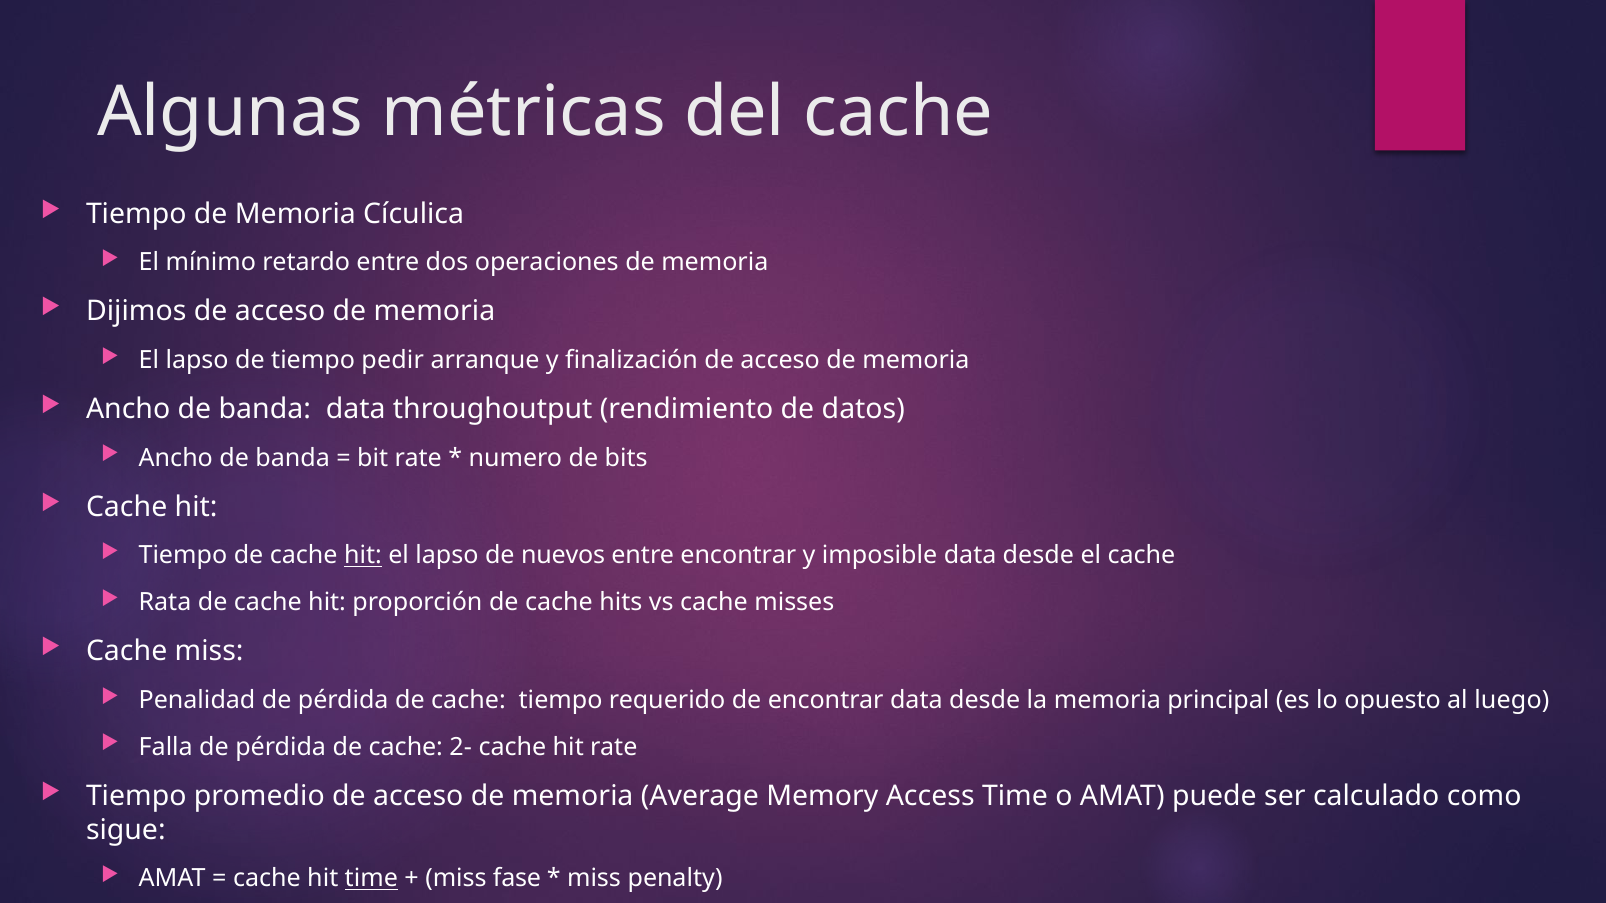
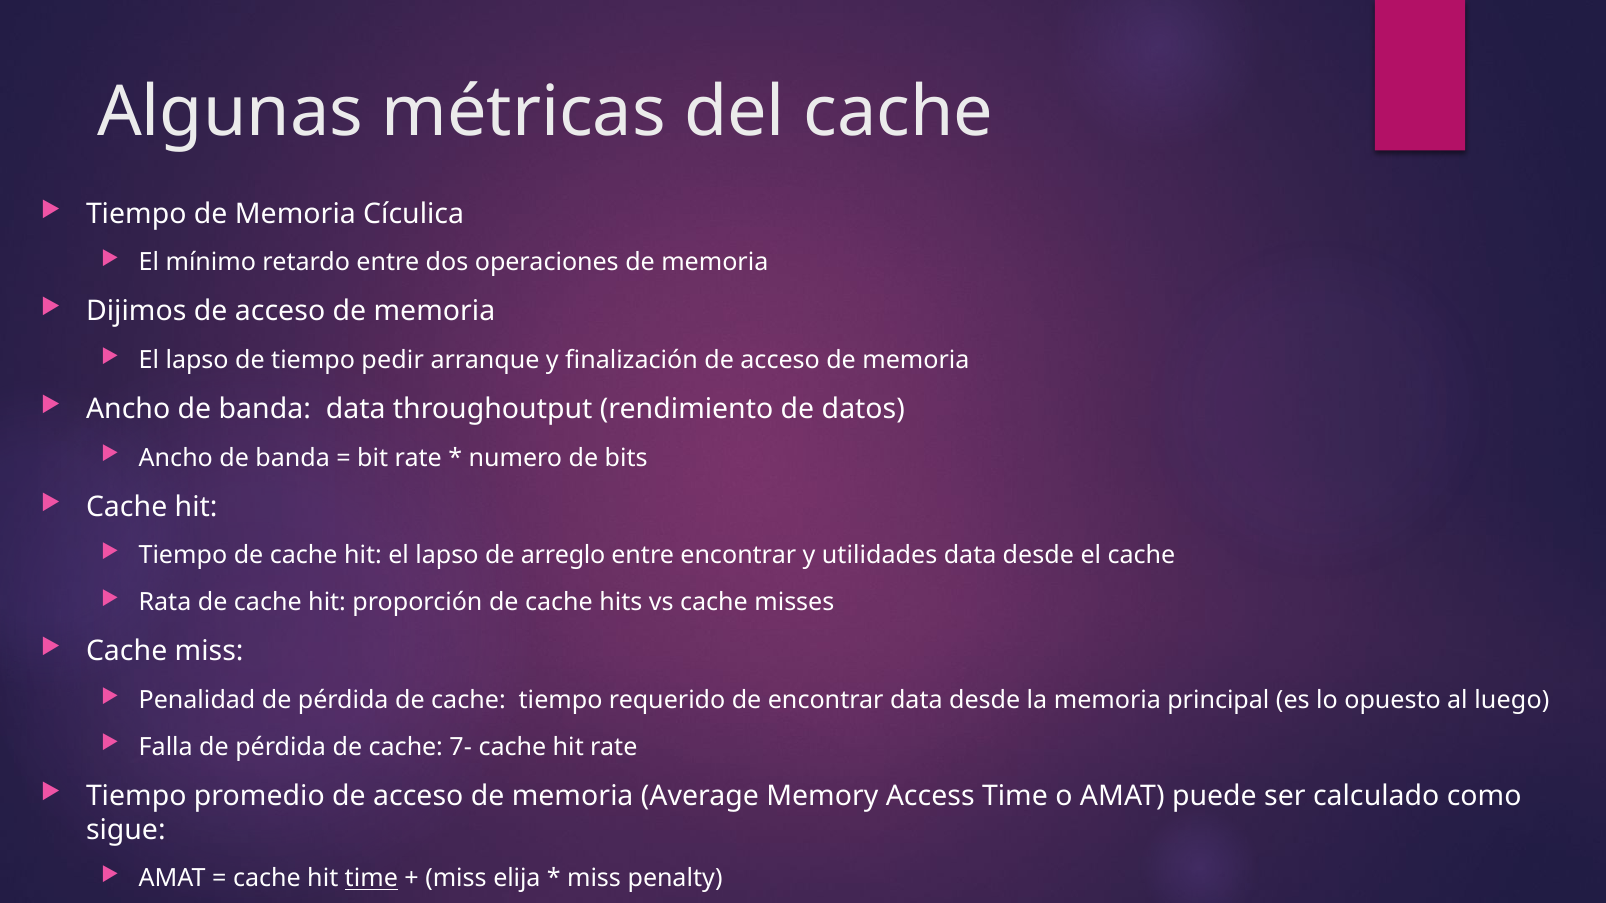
hit at (363, 556) underline: present -> none
nuevos: nuevos -> arreglo
imposible: imposible -> utilidades
2-: 2- -> 7-
fase: fase -> elija
